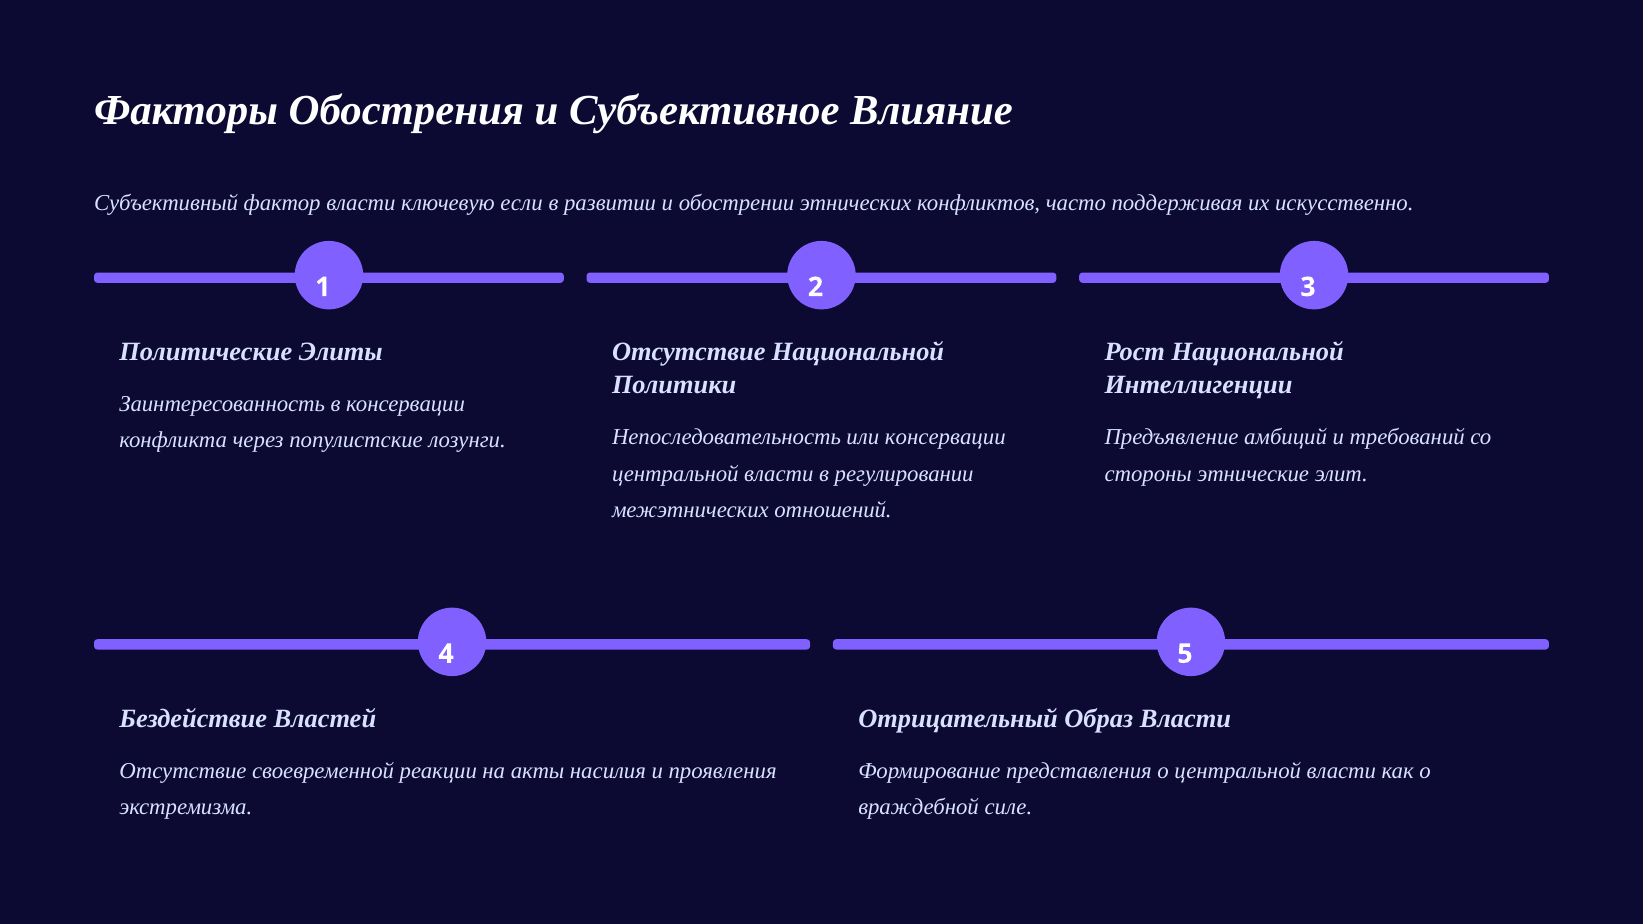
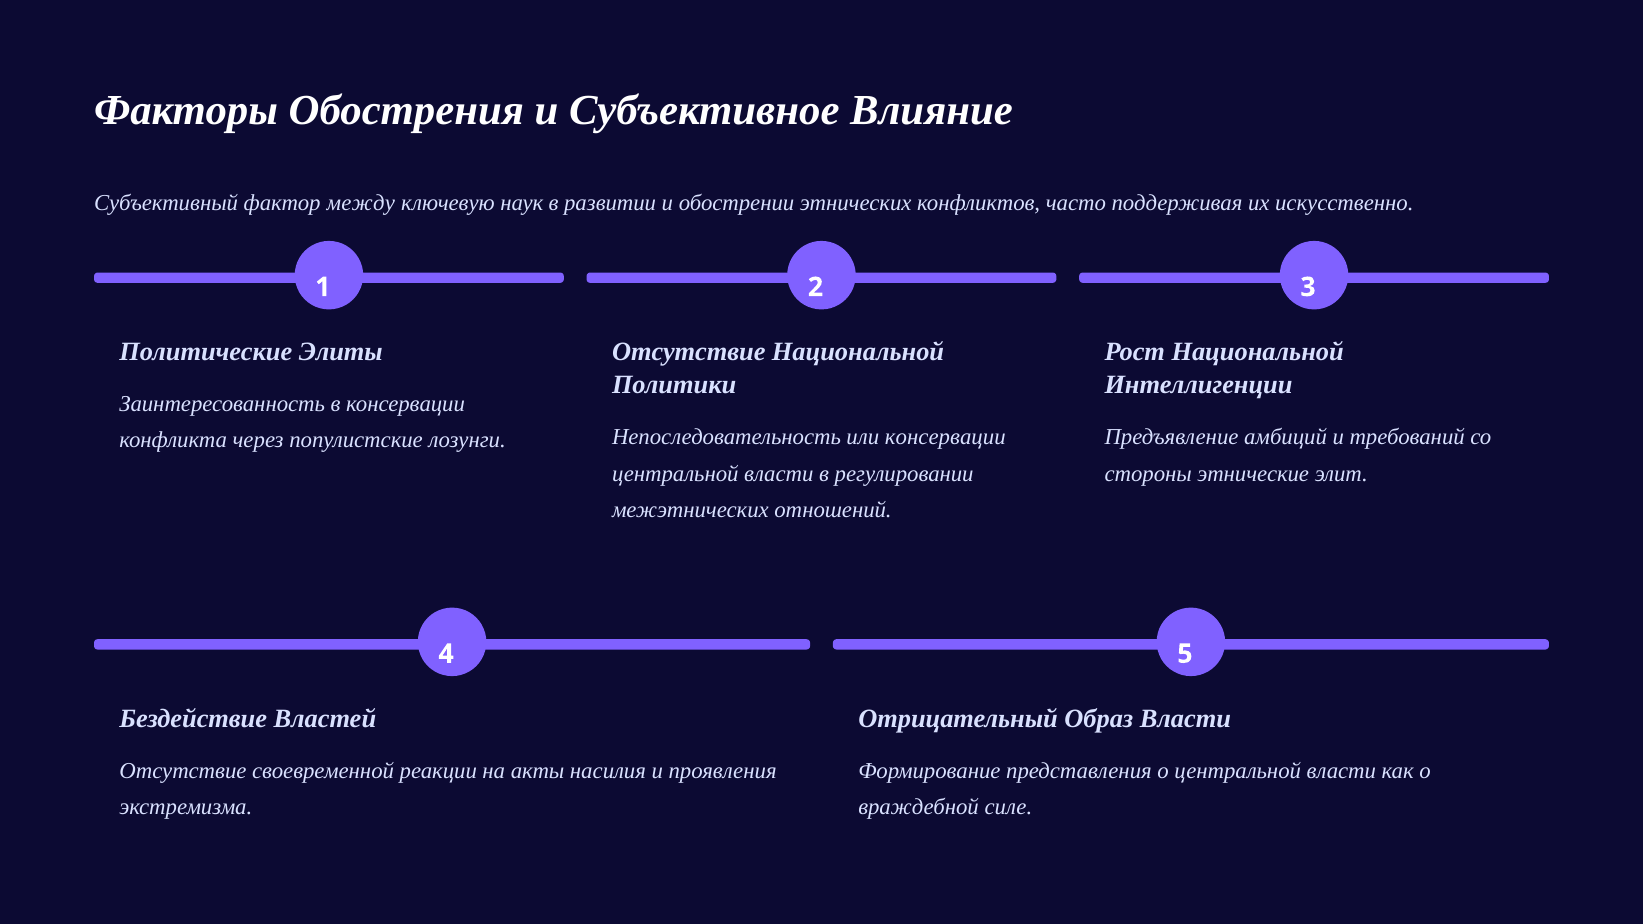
фактор власти: власти -> между
если: если -> наук
